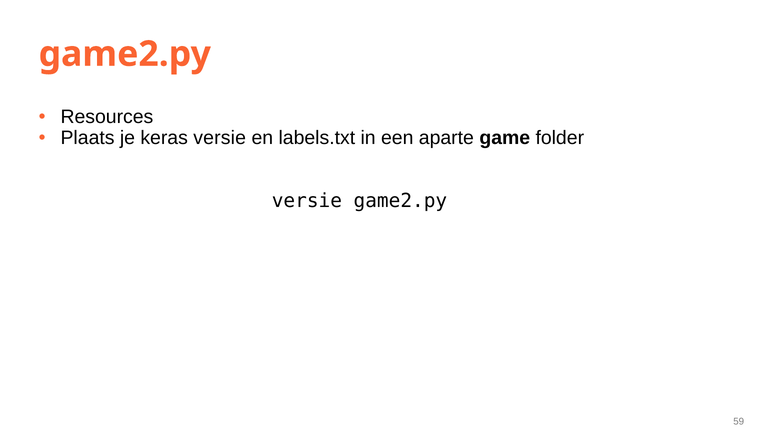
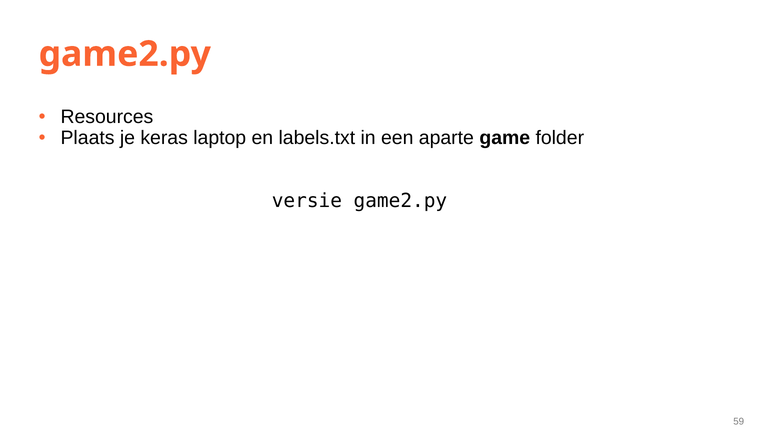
keras versie: versie -> laptop
